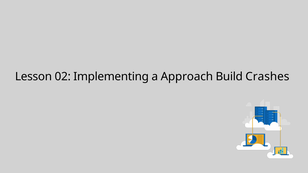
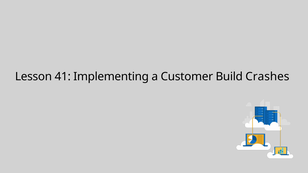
02: 02 -> 41
Approach: Approach -> Customer
